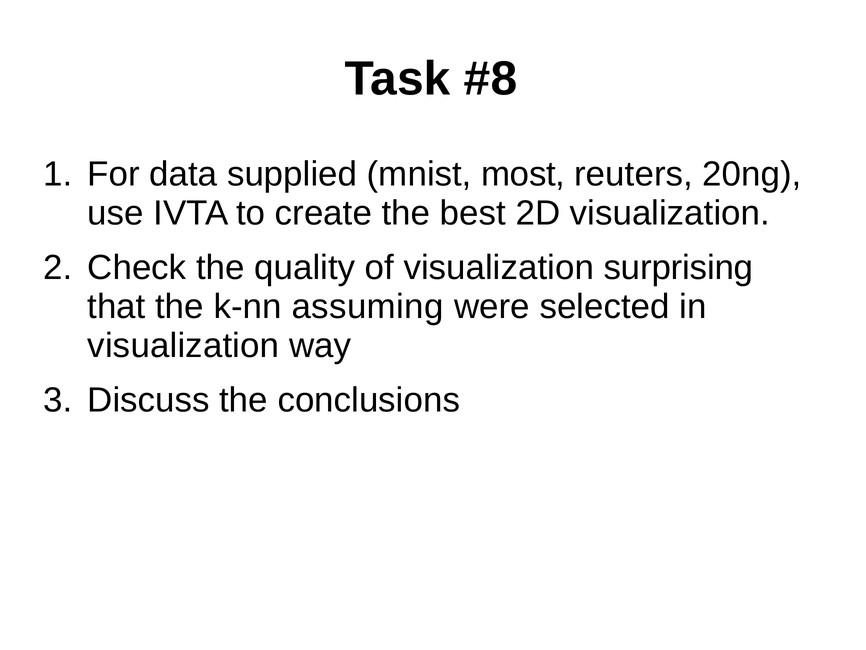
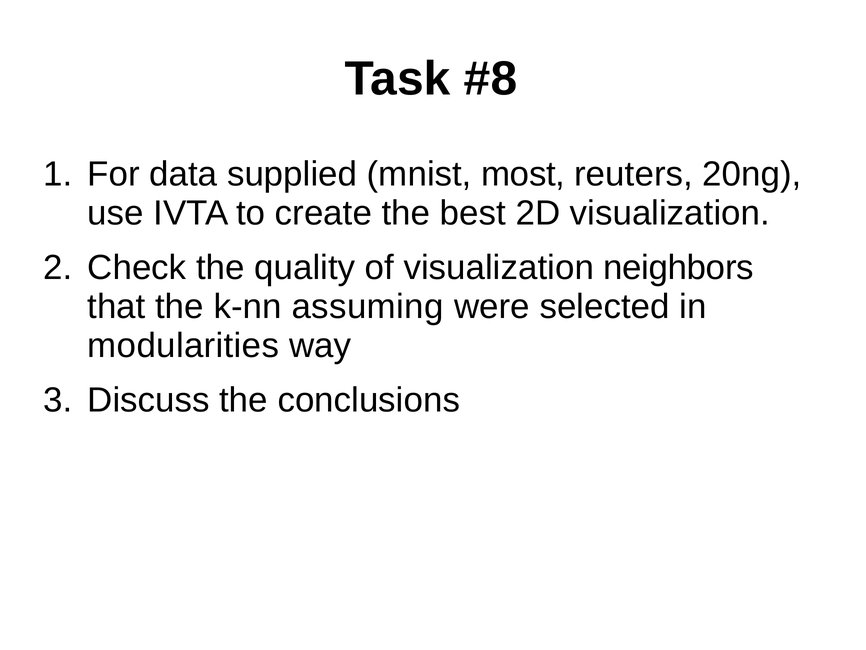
surprising: surprising -> neighbors
visualization at (183, 345): visualization -> modularities
